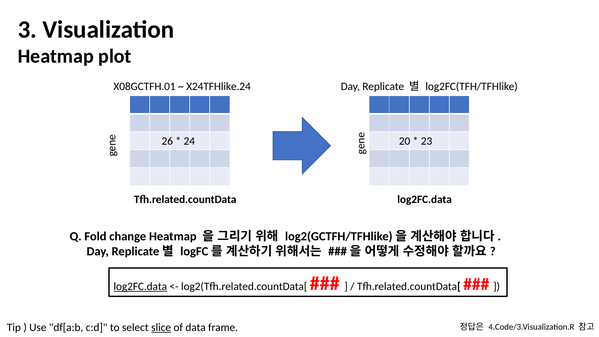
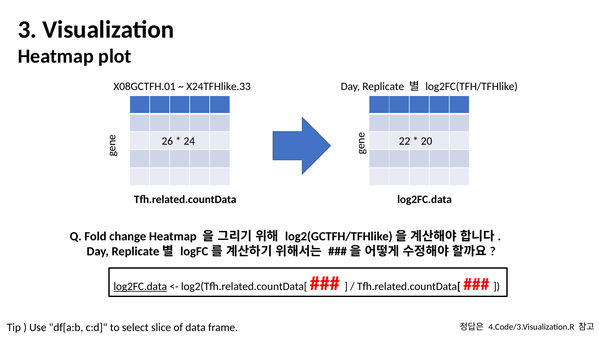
X24TFHlike.24: X24TFHlike.24 -> X24TFHlike.33
20: 20 -> 22
23: 23 -> 20
slice underline: present -> none
